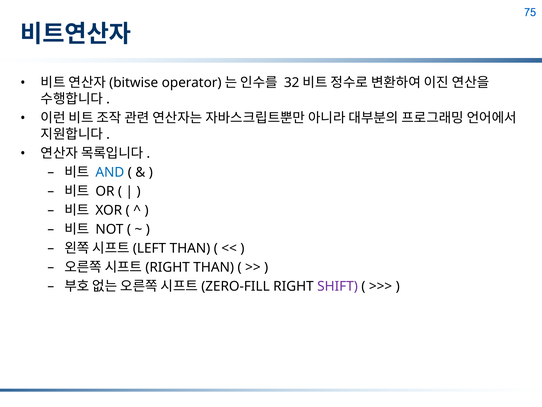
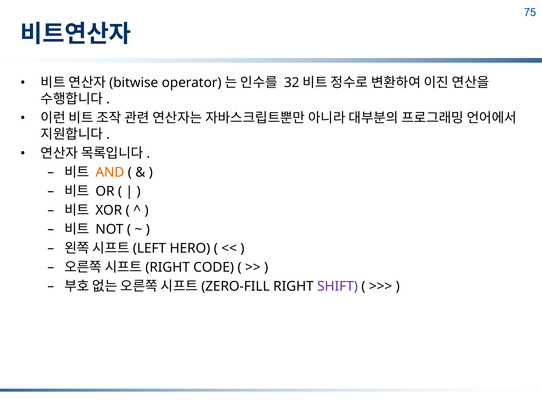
AND colour: blue -> orange
THAN at (190, 248): THAN -> HERO
THAN at (214, 267): THAN -> CODE
